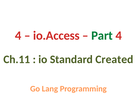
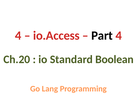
Part colour: green -> black
Ch.11: Ch.11 -> Ch.20
Created: Created -> Boolean
